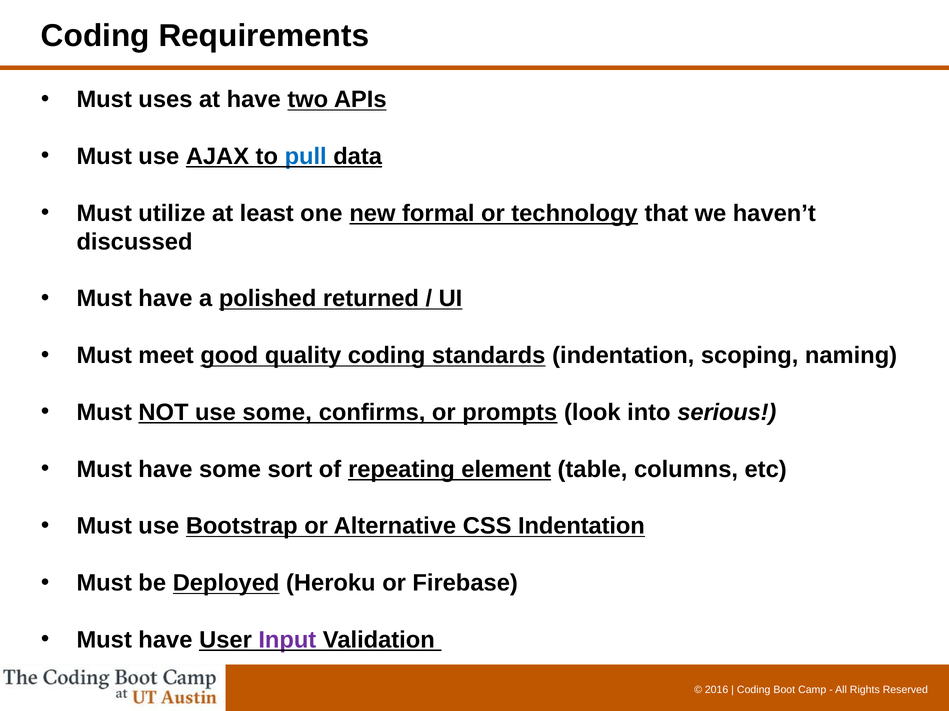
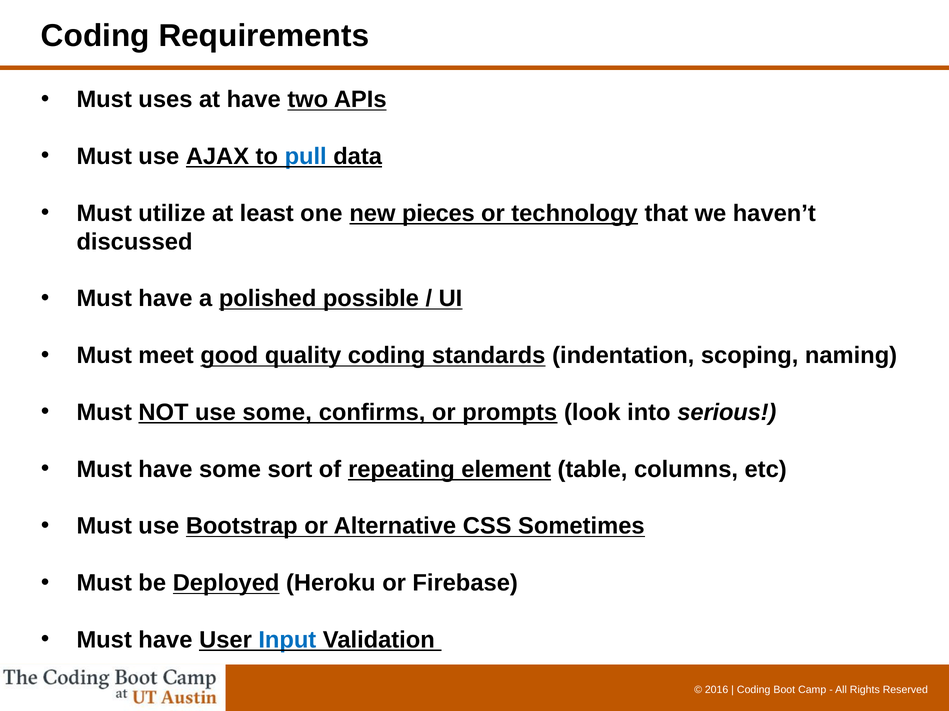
formal: formal -> pieces
returned: returned -> possible
CSS Indentation: Indentation -> Sometimes
Input colour: purple -> blue
